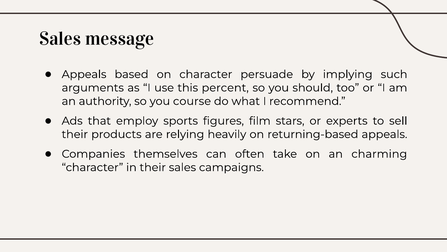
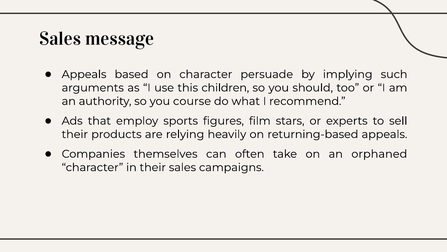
percent: percent -> children
charming: charming -> orphaned
